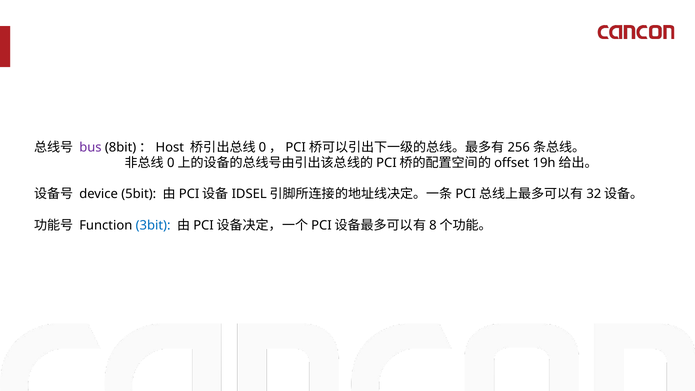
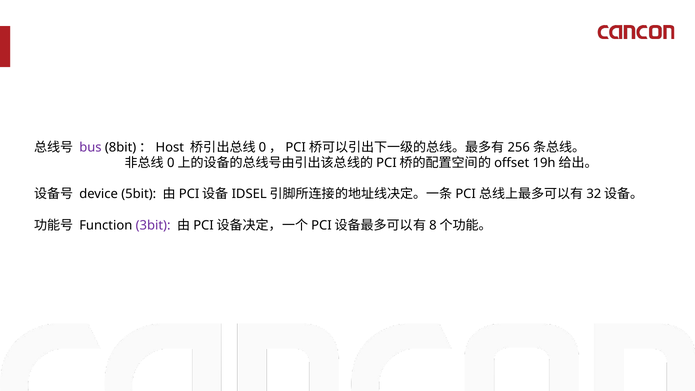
3bit colour: blue -> purple
